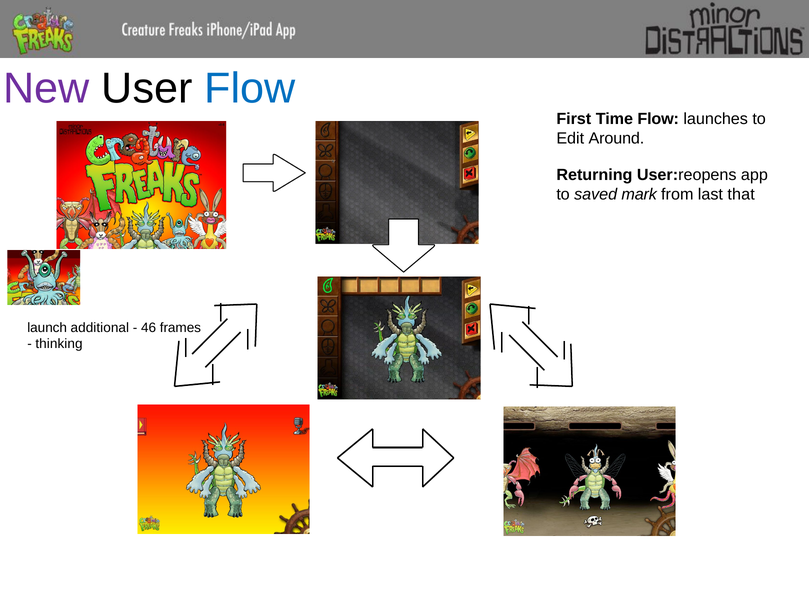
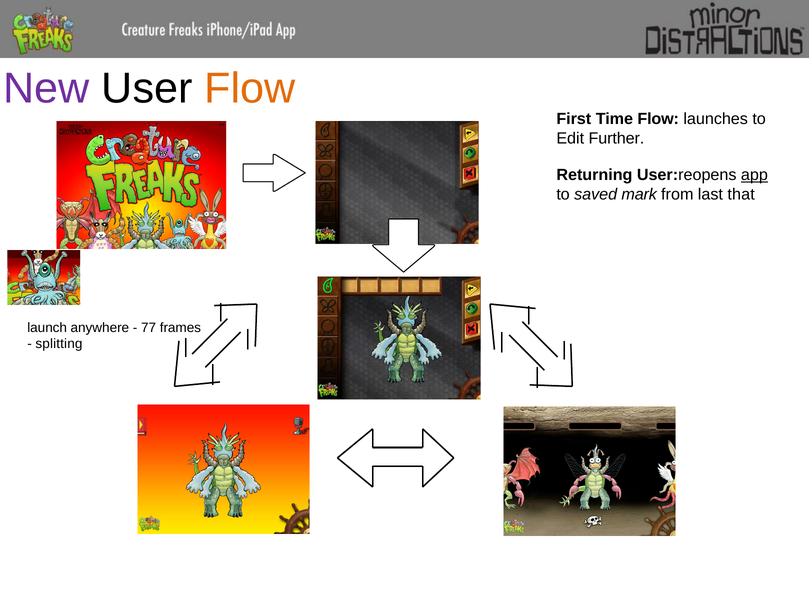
Flow at (250, 89) colour: blue -> orange
Around: Around -> Further
app underline: none -> present
additional: additional -> anywhere
46: 46 -> 77
thinking: thinking -> splitting
